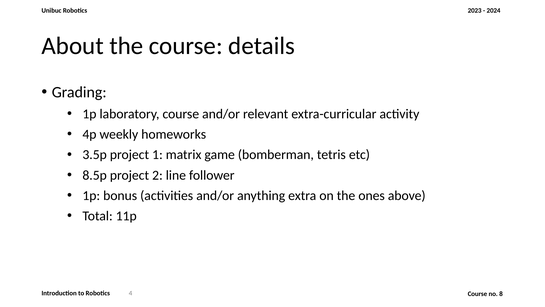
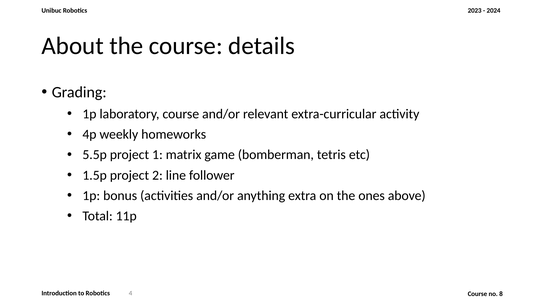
3.5p: 3.5p -> 5.5p
8.5p: 8.5p -> 1.5p
